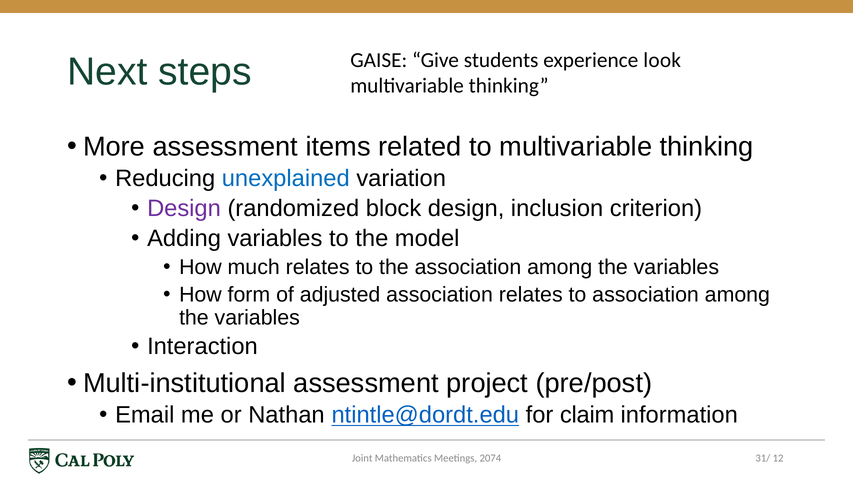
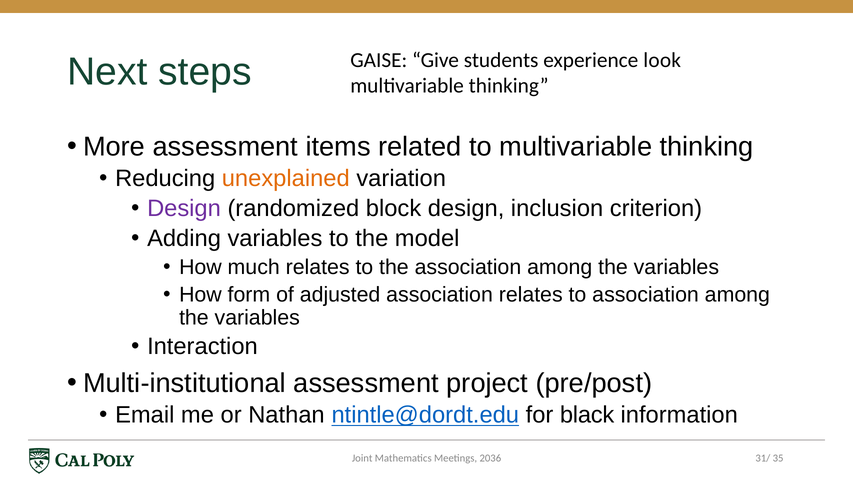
unexplained colour: blue -> orange
claim: claim -> black
2074: 2074 -> 2036
12: 12 -> 35
